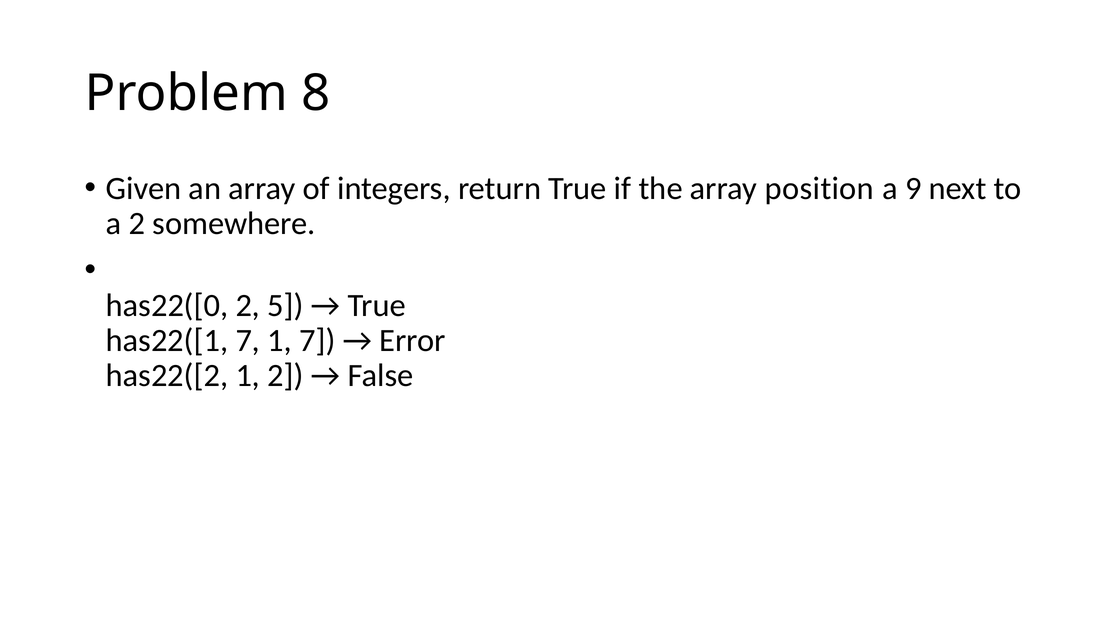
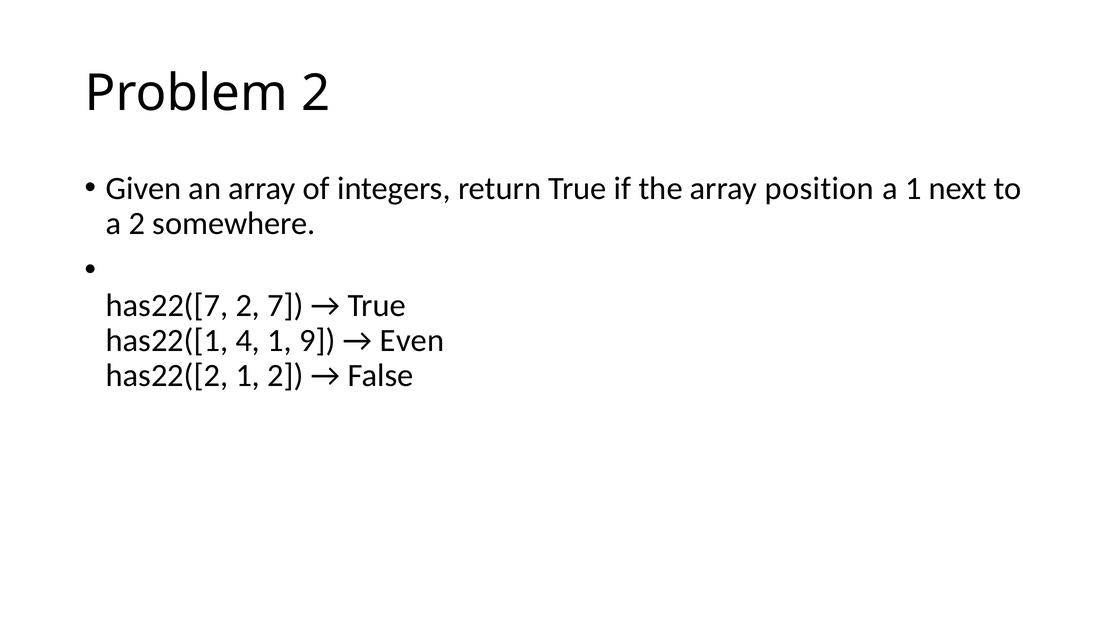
Problem 8: 8 -> 2
a 9: 9 -> 1
has22([0: has22([0 -> has22([7
5: 5 -> 7
has22([1 7: 7 -> 4
1 7: 7 -> 9
Error: Error -> Even
